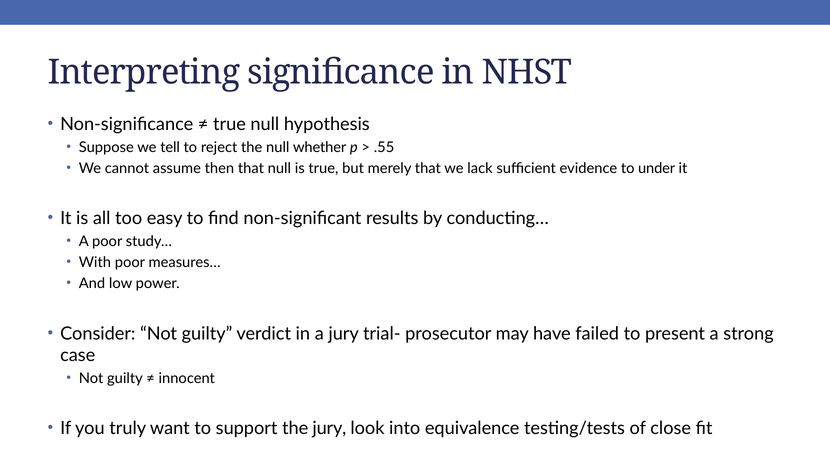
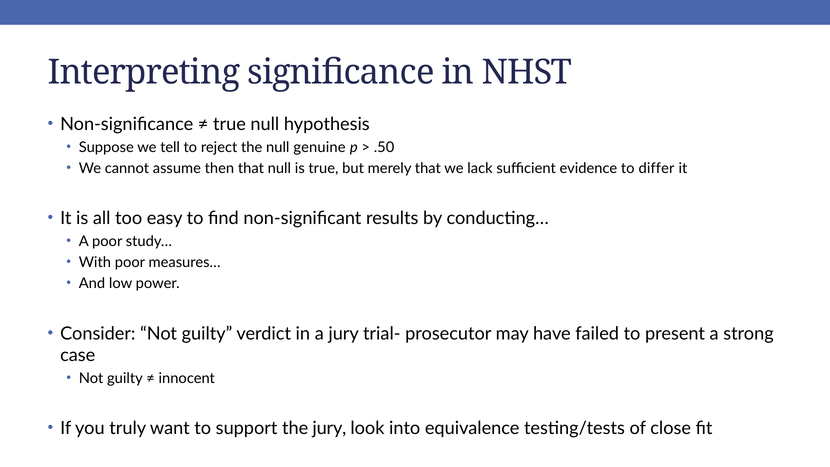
whether: whether -> genuine
.55: .55 -> .50
under: under -> differ
